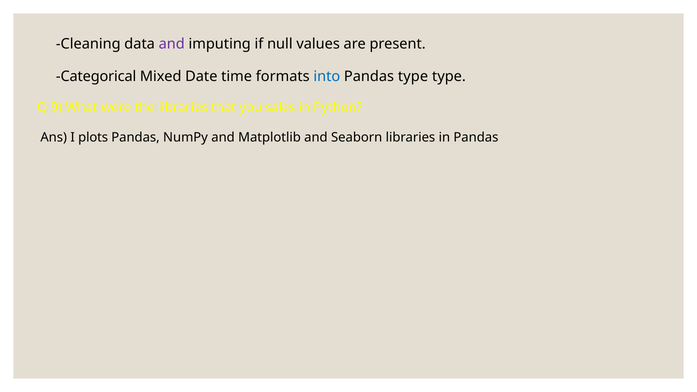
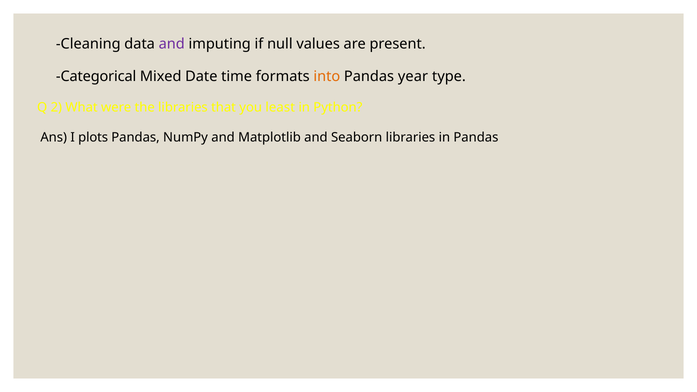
into colour: blue -> orange
Pandas type: type -> year
9: 9 -> 2
sales: sales -> least
